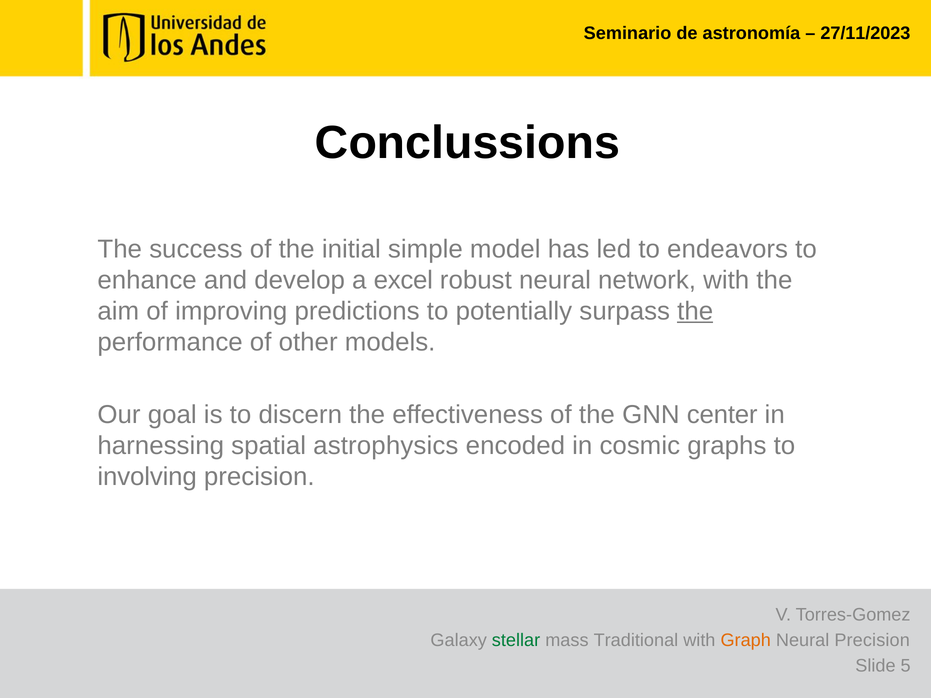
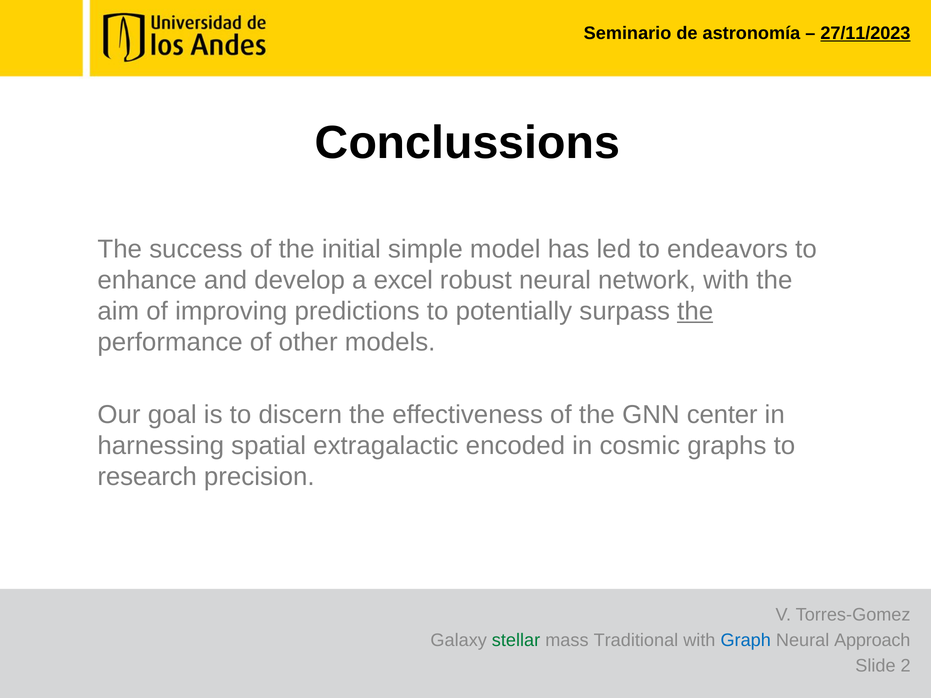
27/11/2023 underline: none -> present
astrophysics: astrophysics -> extragalactic
involving: involving -> research
Graph colour: orange -> blue
Neural Precision: Precision -> Approach
5: 5 -> 2
